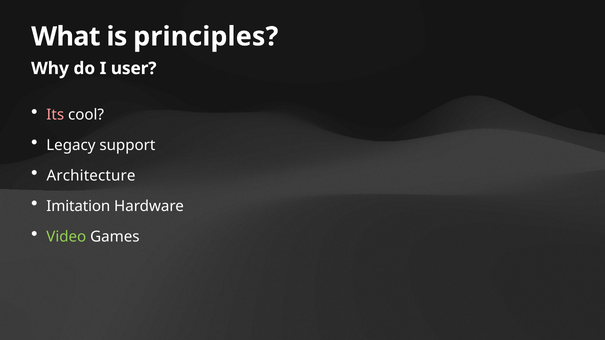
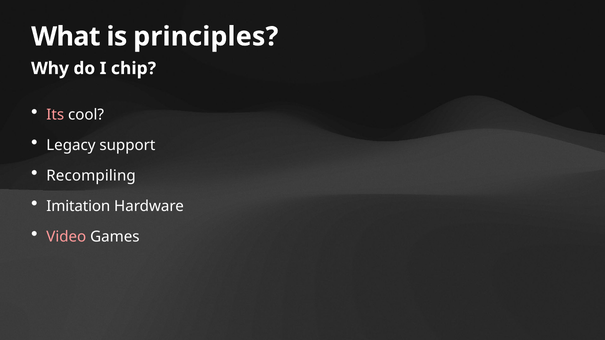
user: user -> chip
Architecture: Architecture -> Recompiling
Video colour: light green -> pink
